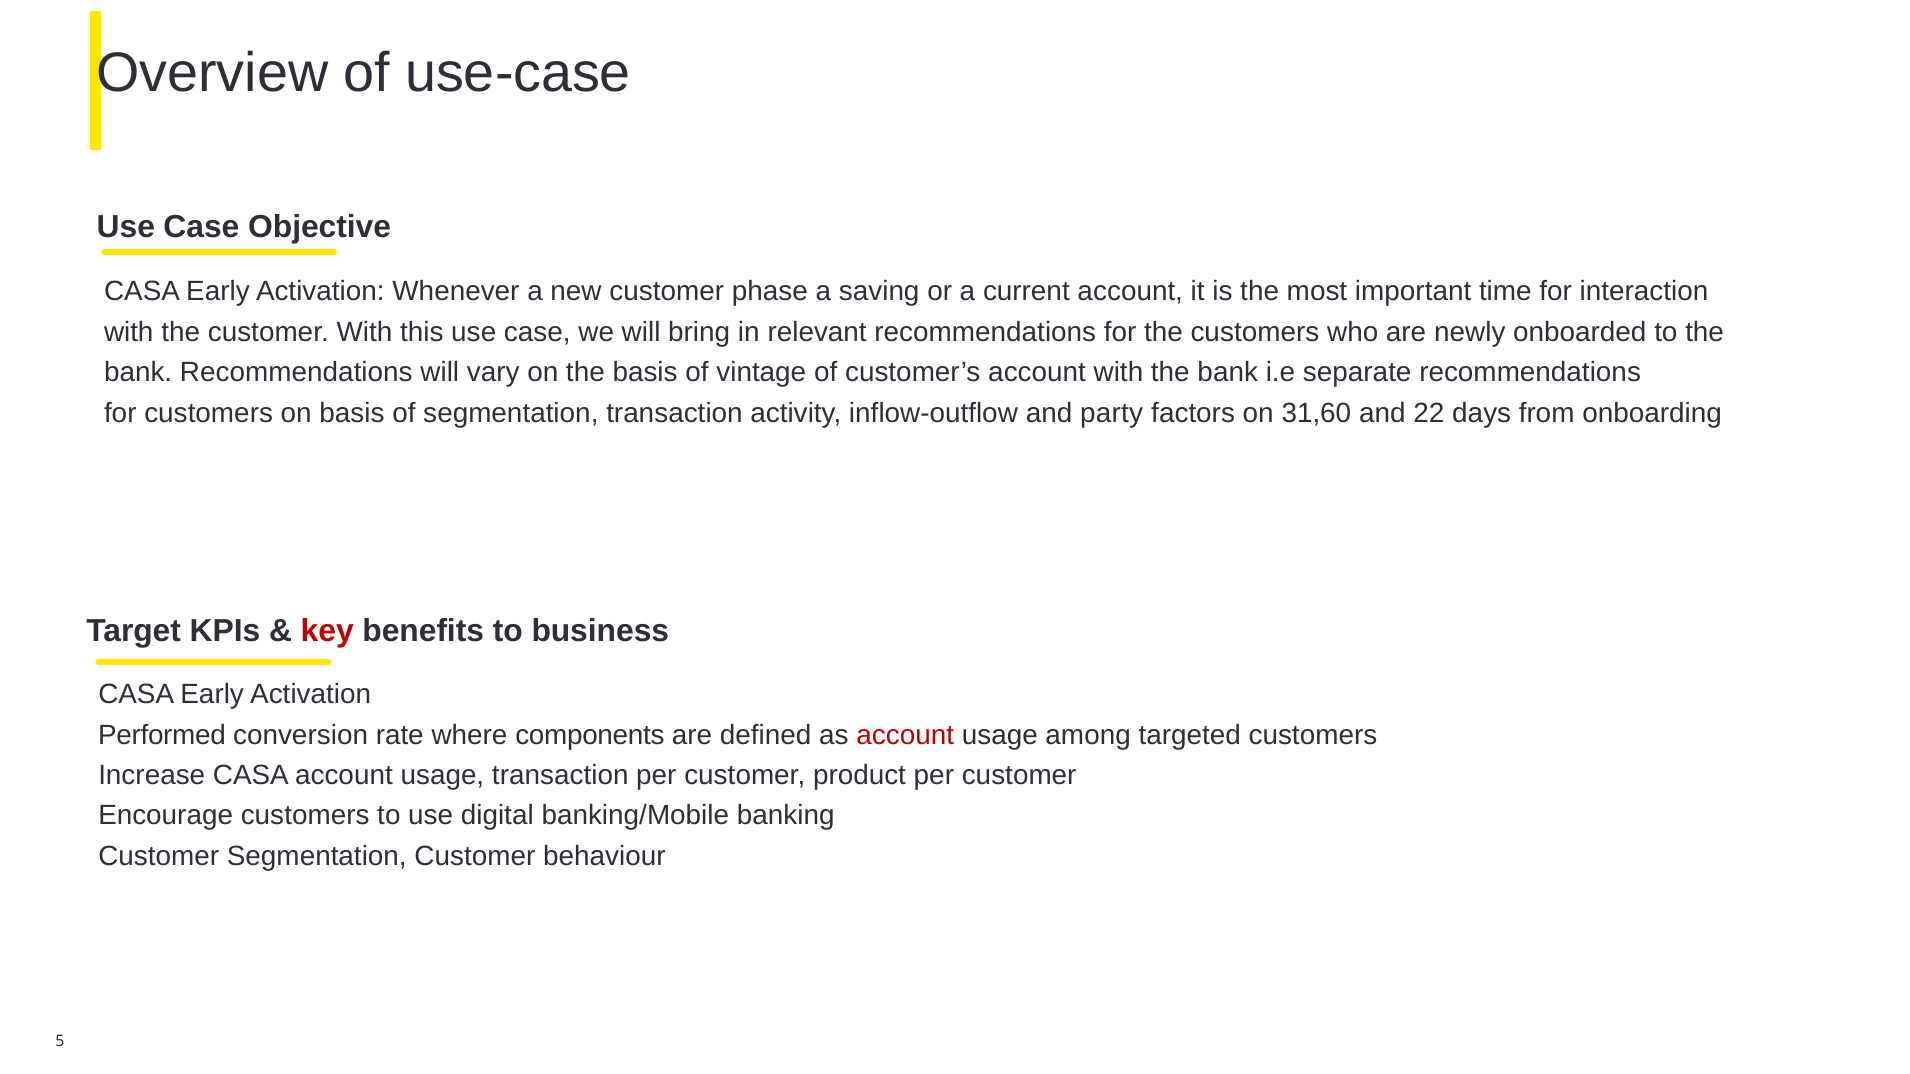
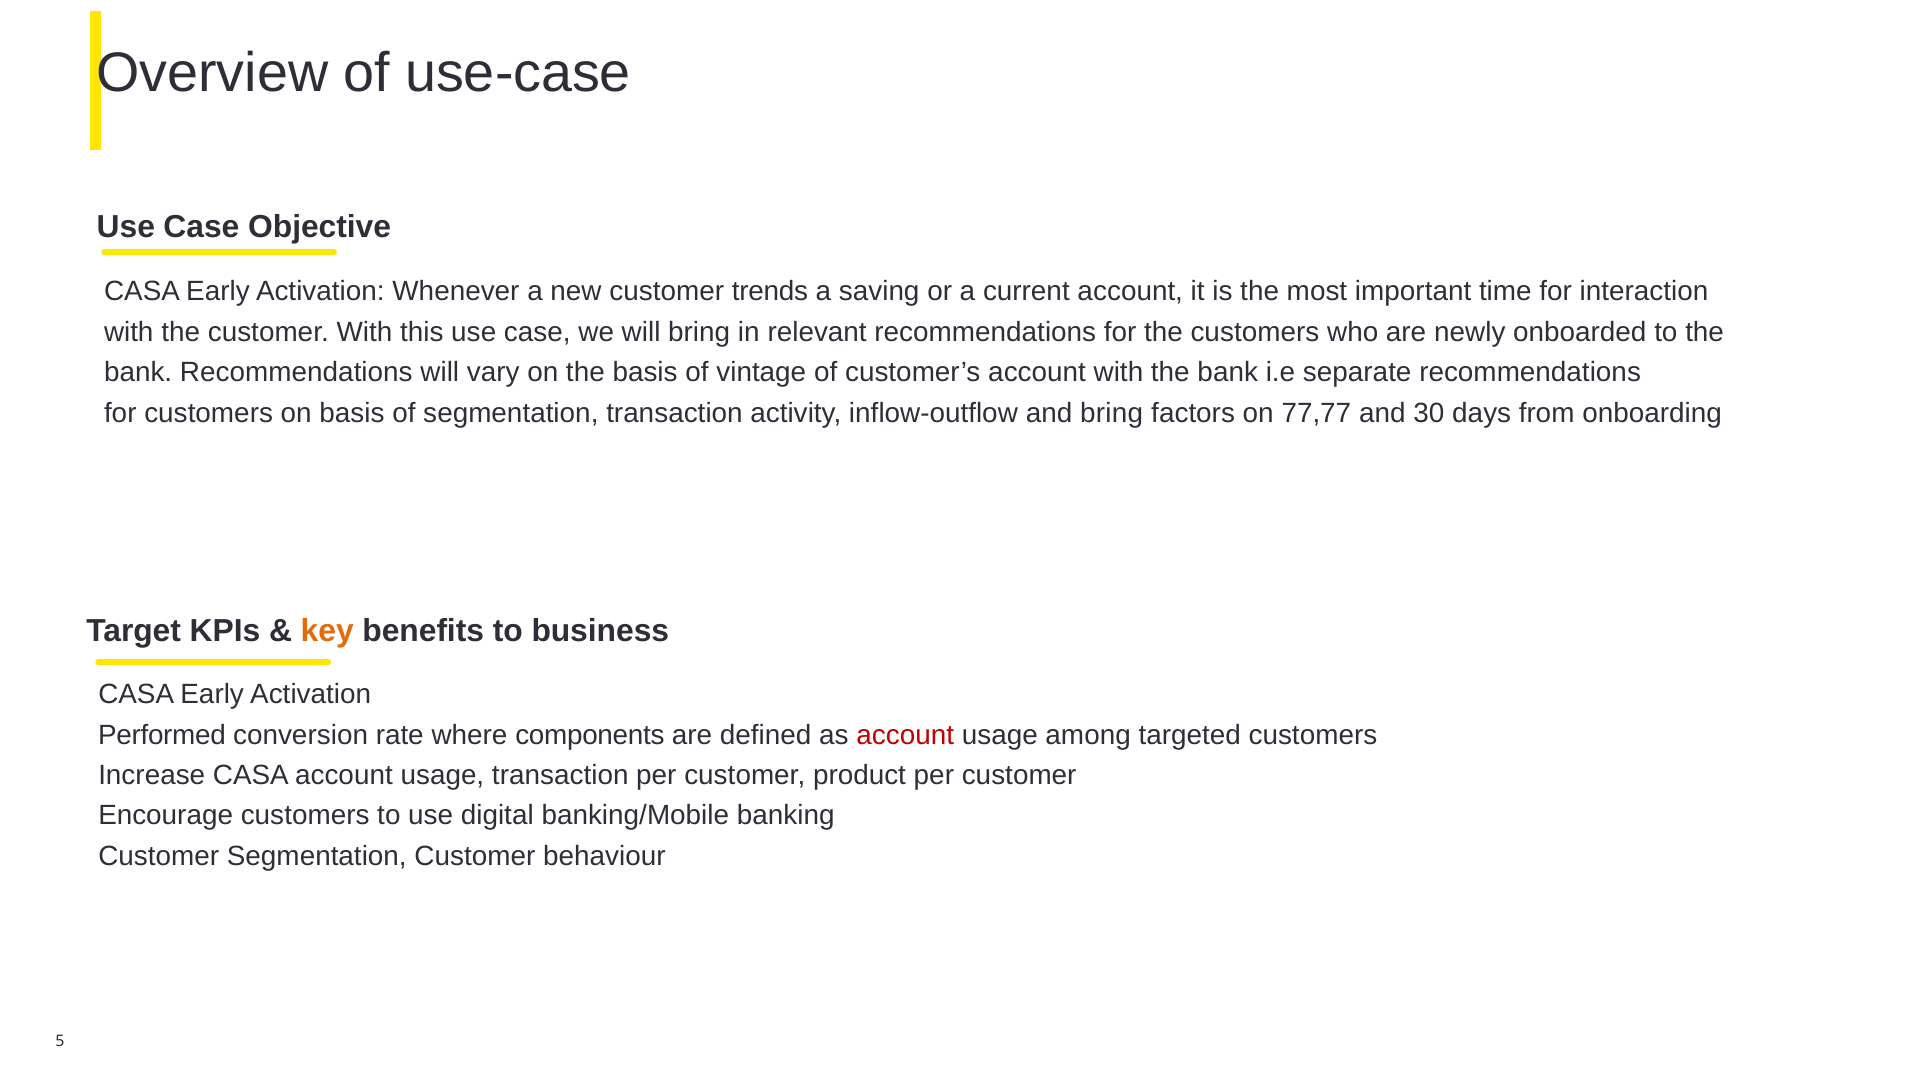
phase: phase -> trends
and party: party -> bring
31,60: 31,60 -> 77,77
22: 22 -> 30
key colour: red -> orange
